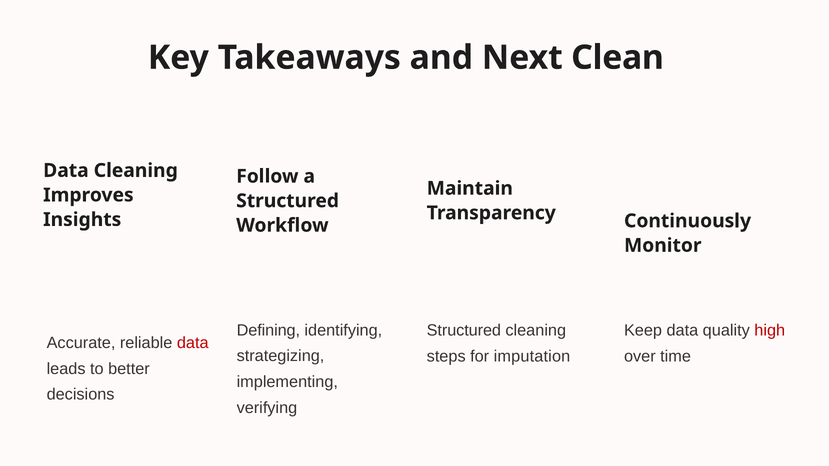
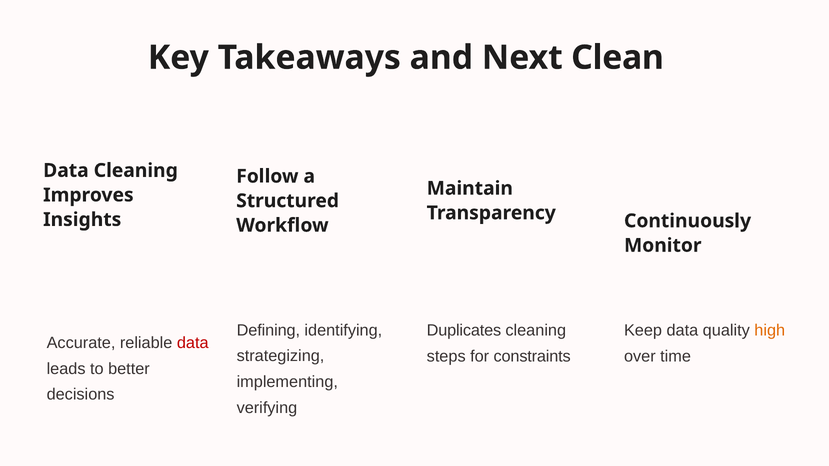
Structured at (464, 331): Structured -> Duplicates
high colour: red -> orange
imputation: imputation -> constraints
